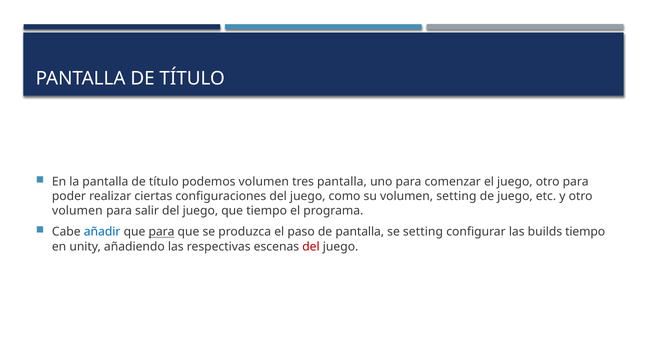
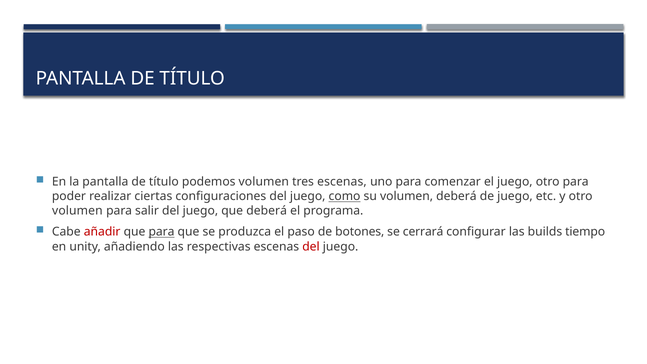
tres pantalla: pantalla -> escenas
como underline: none -> present
volumen setting: setting -> deberá
que tiempo: tiempo -> deberá
añadir colour: blue -> red
de pantalla: pantalla -> botones
se setting: setting -> cerrará
